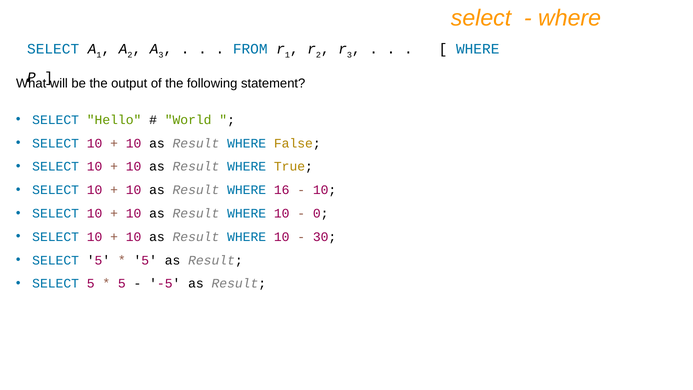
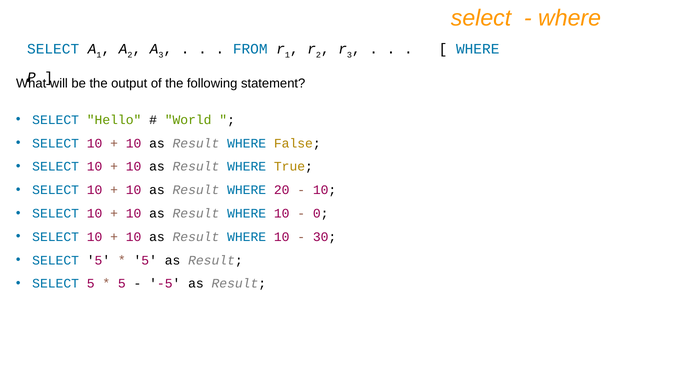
16: 16 -> 20
